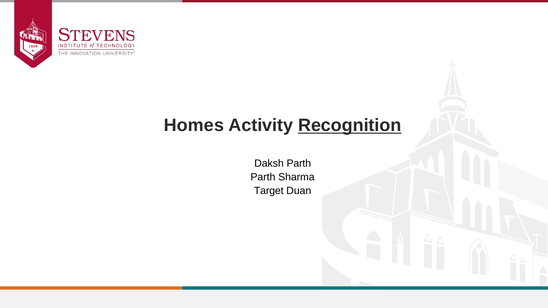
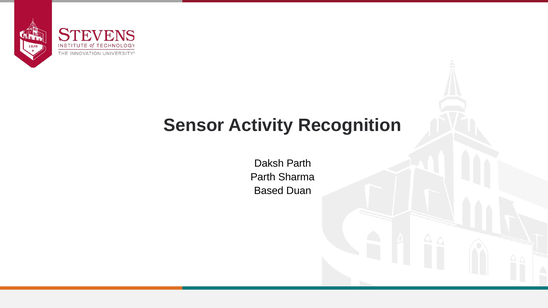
Homes: Homes -> Sensor
Recognition underline: present -> none
Target: Target -> Based
